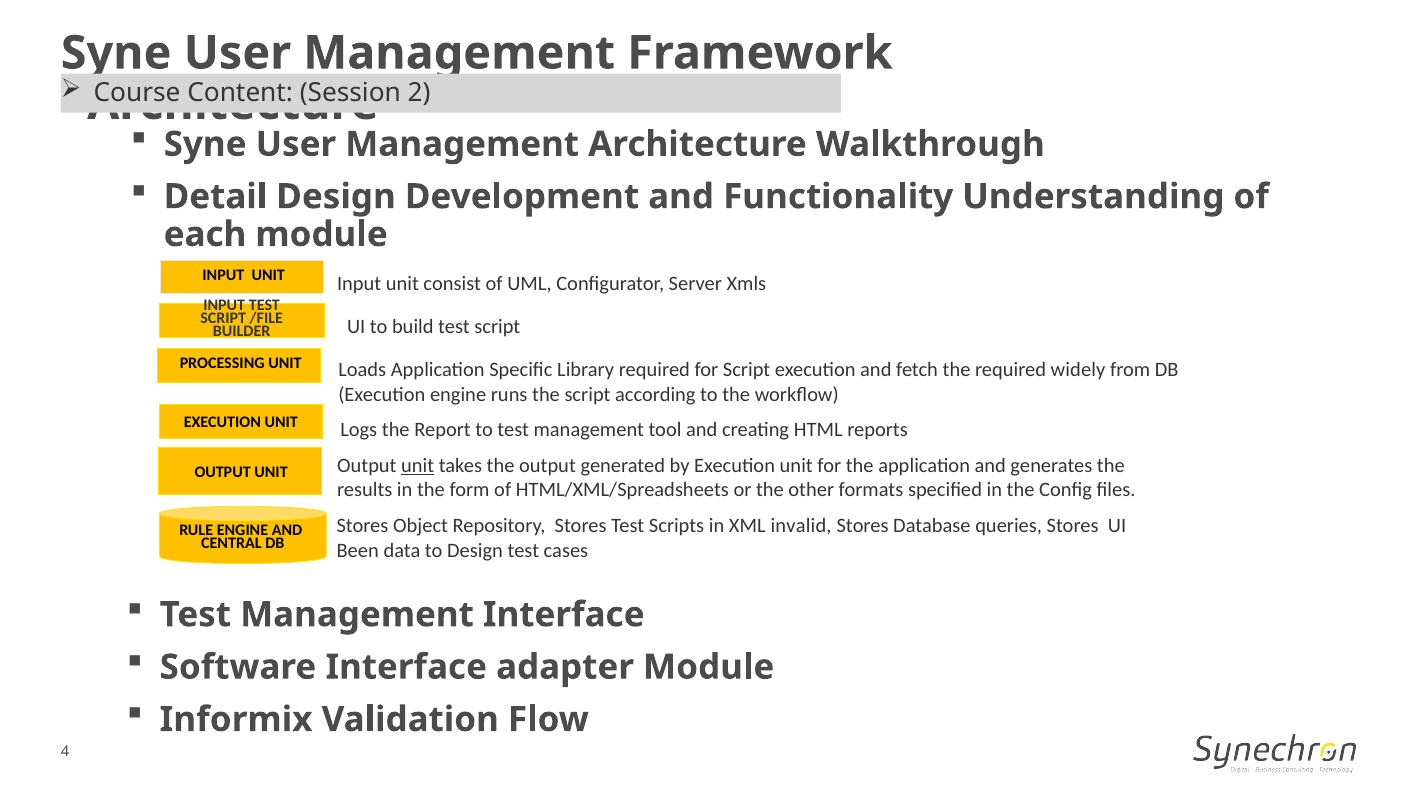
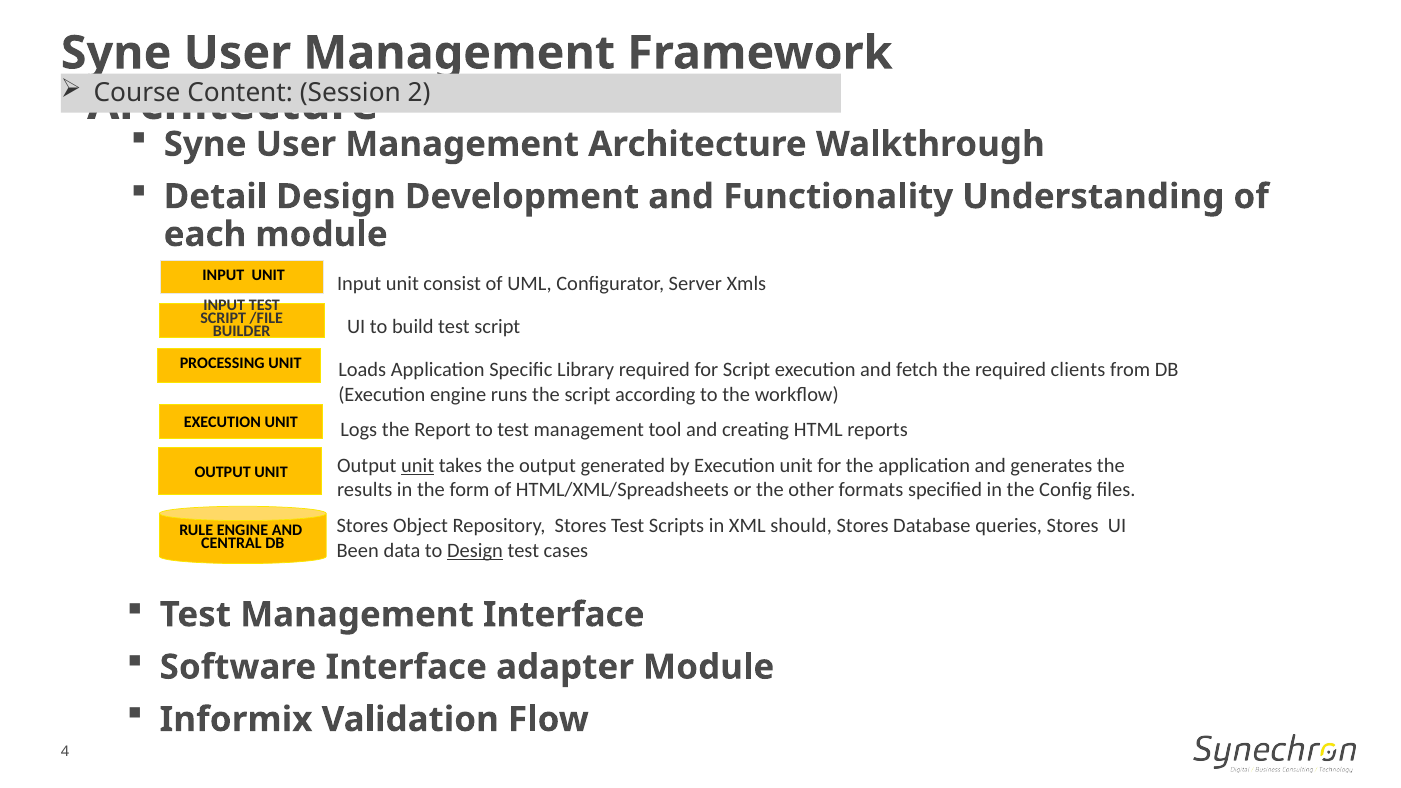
widely: widely -> clients
invalid: invalid -> should
Design at (475, 551) underline: none -> present
